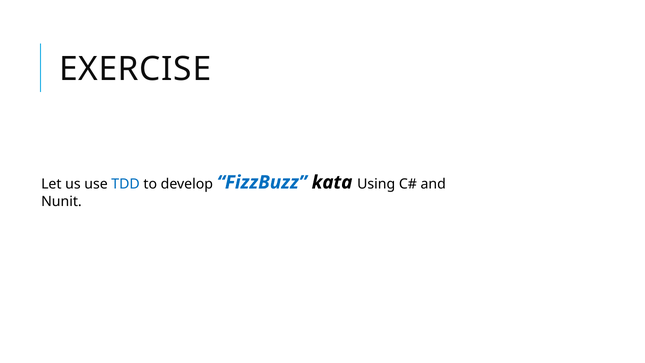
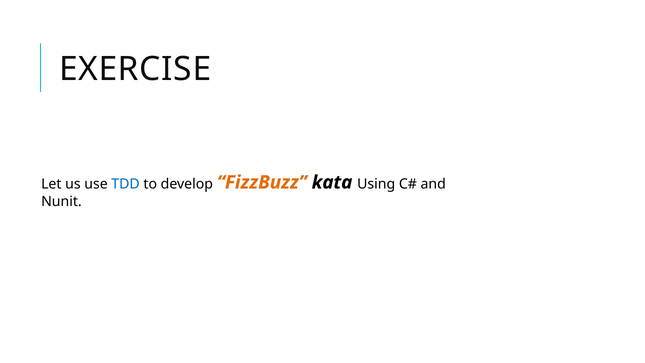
FizzBuzz colour: blue -> orange
